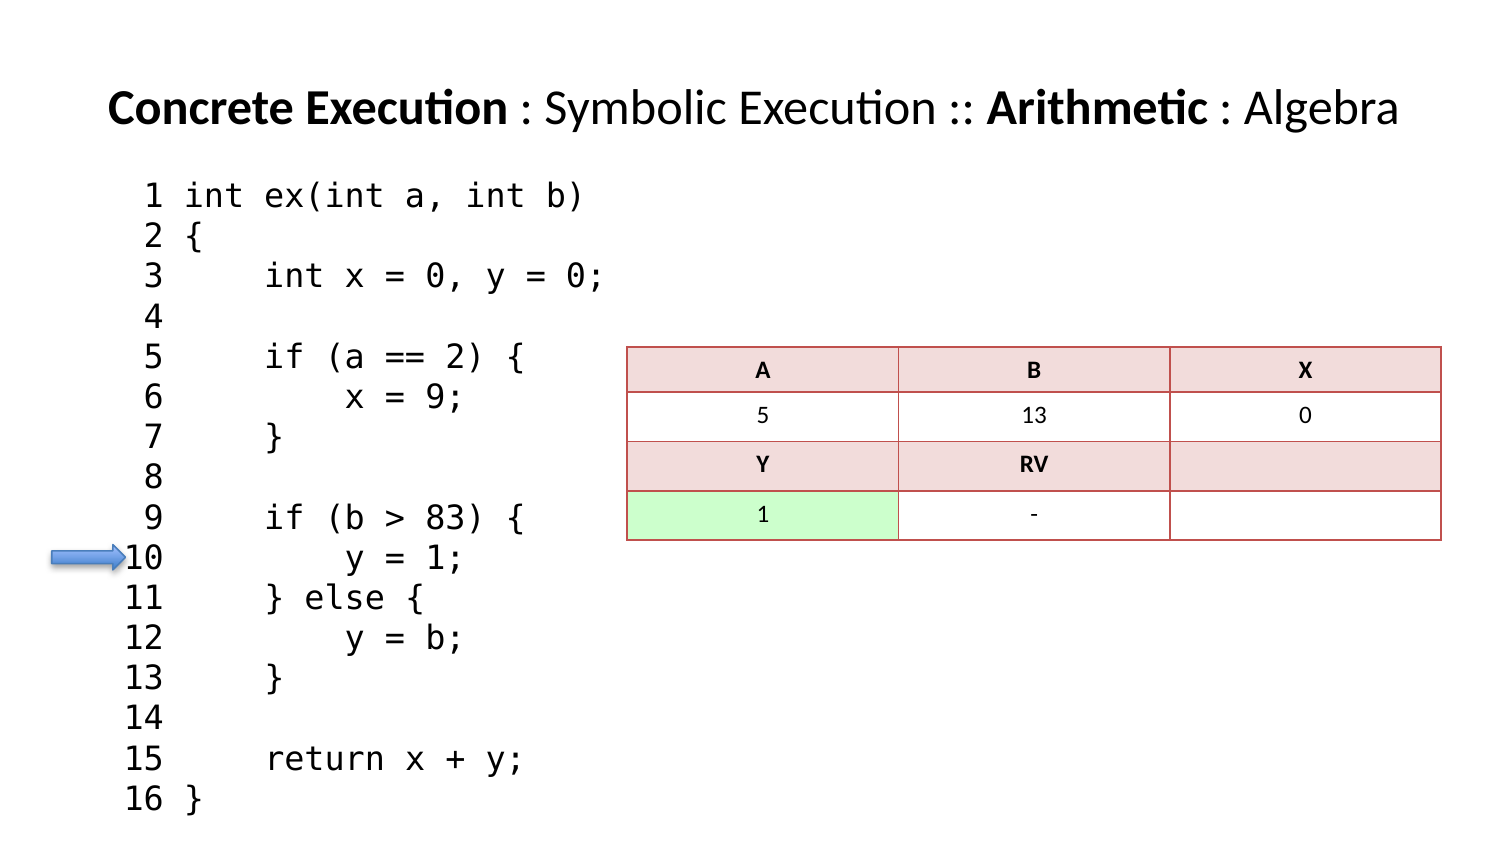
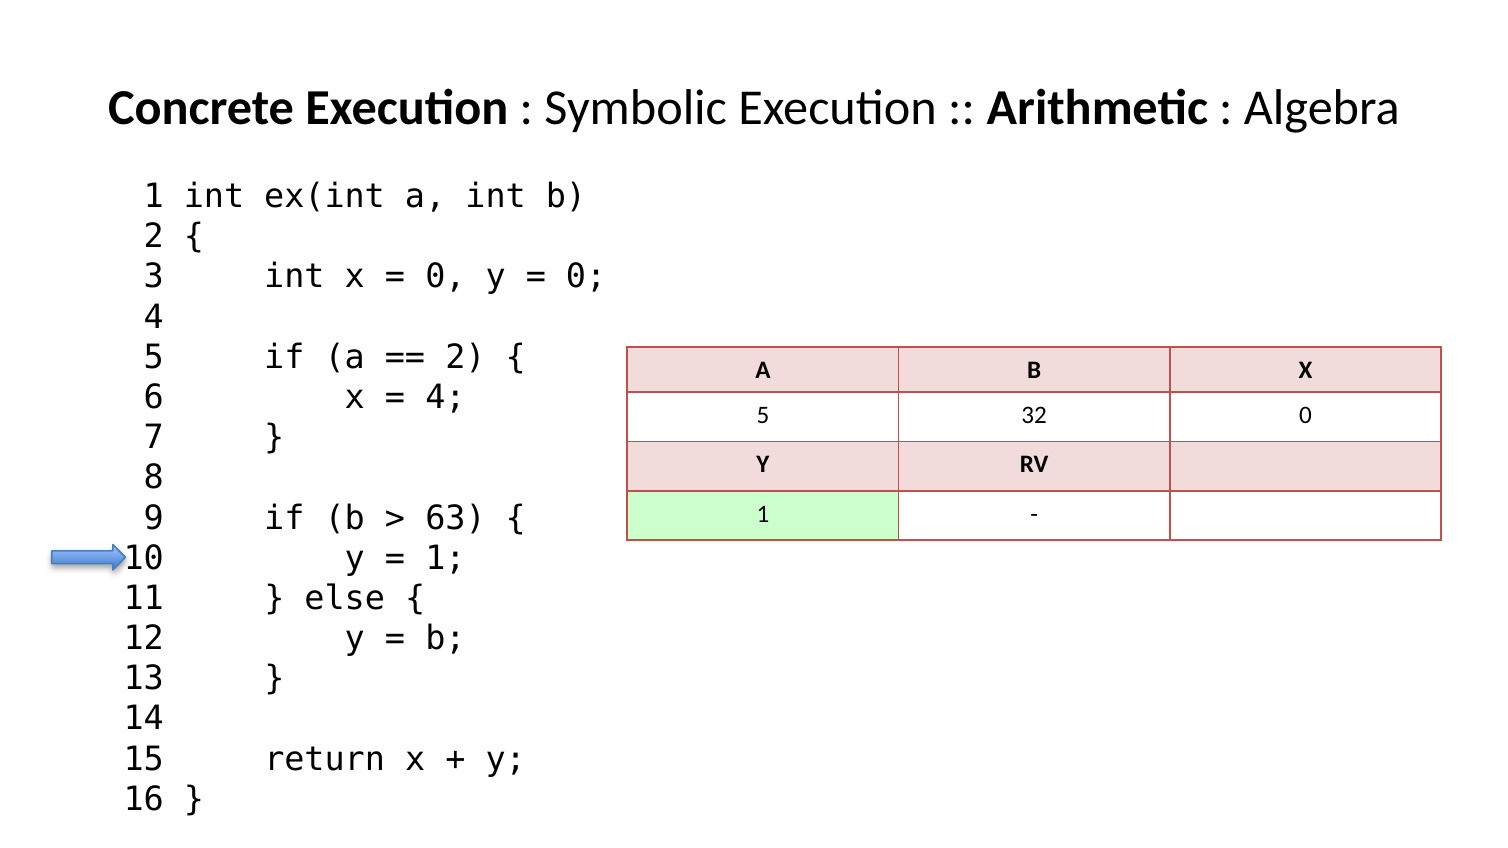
9 at (445, 398): 9 -> 4
5 13: 13 -> 32
83: 83 -> 63
